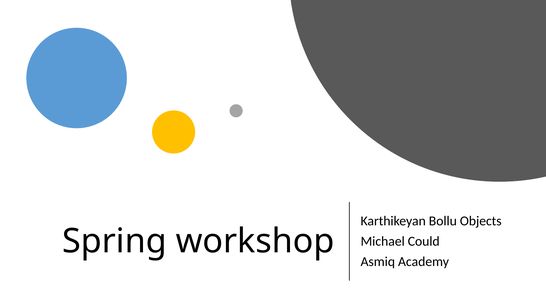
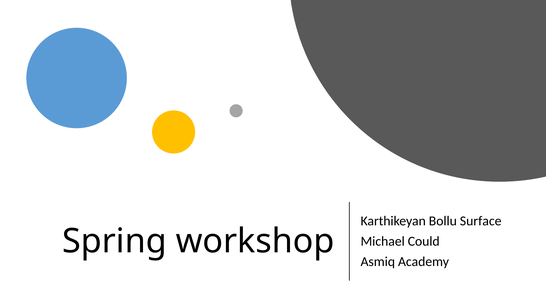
Objects: Objects -> Surface
